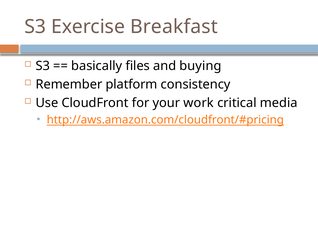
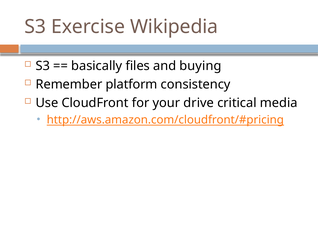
Breakfast: Breakfast -> Wikipedia
work: work -> drive
